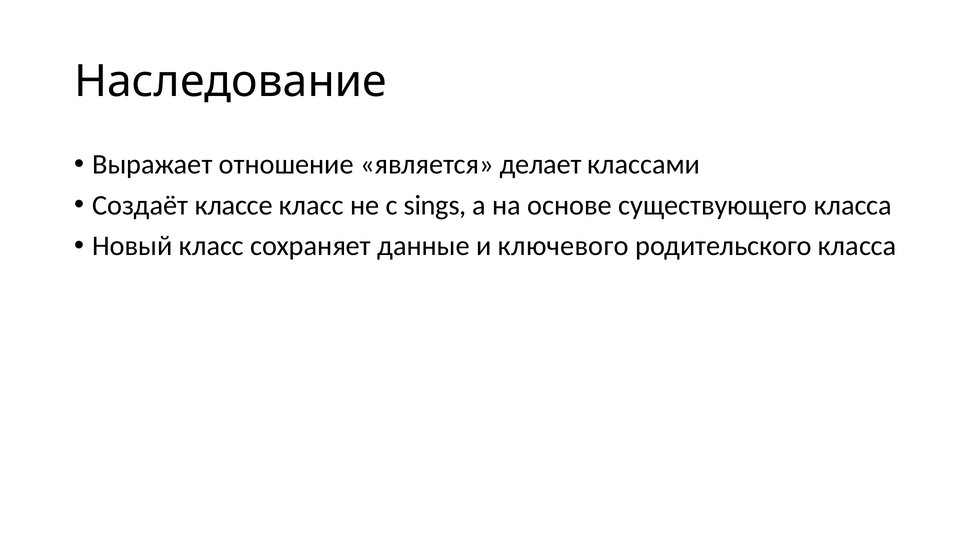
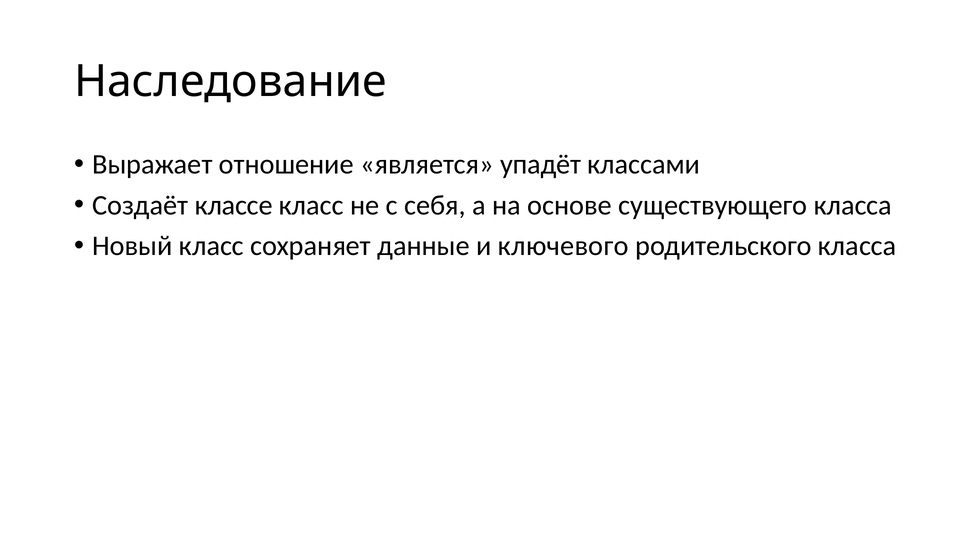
делает: делает -> упадёт
sings: sings -> себя
